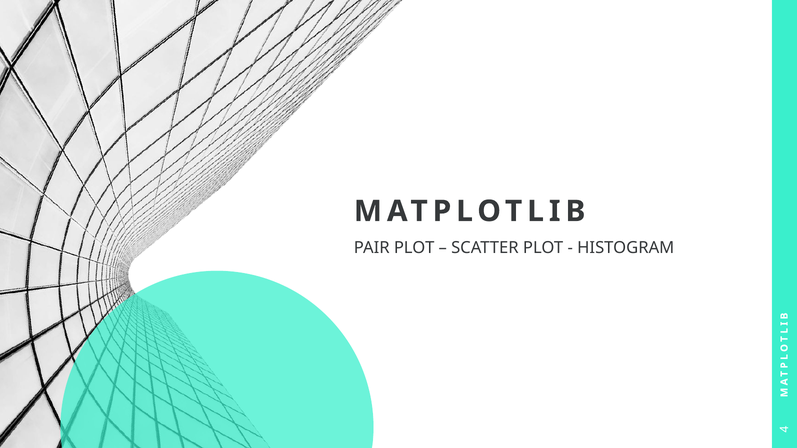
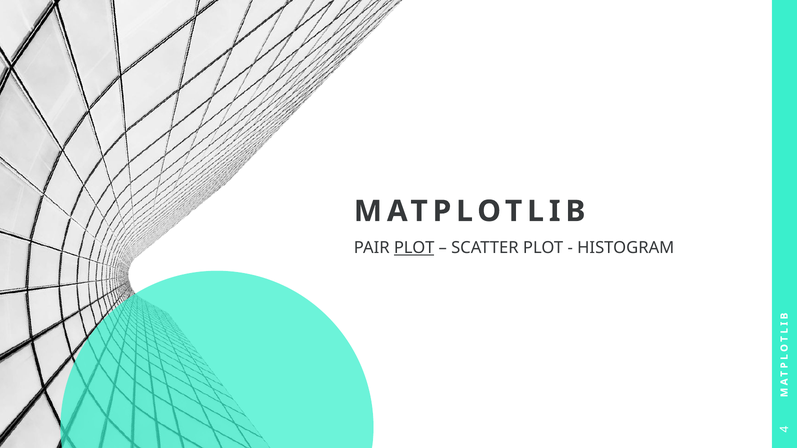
PLOT at (414, 248) underline: none -> present
